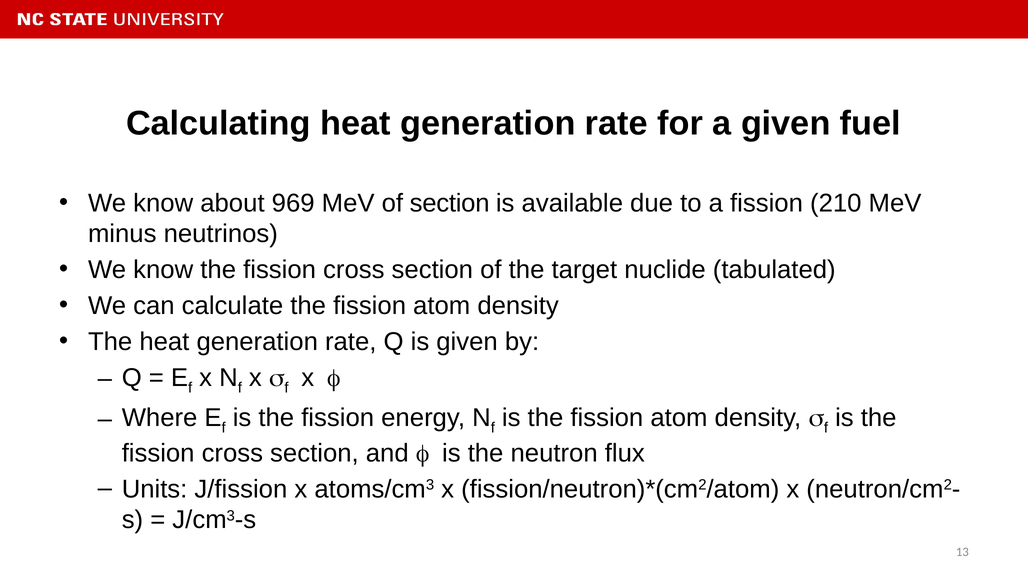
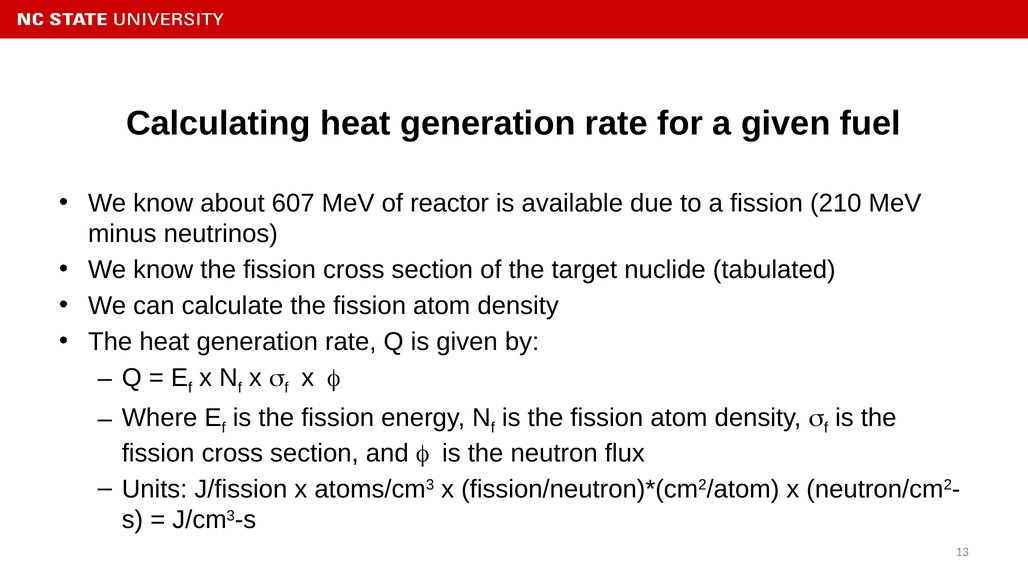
969: 969 -> 607
of section: section -> reactor
